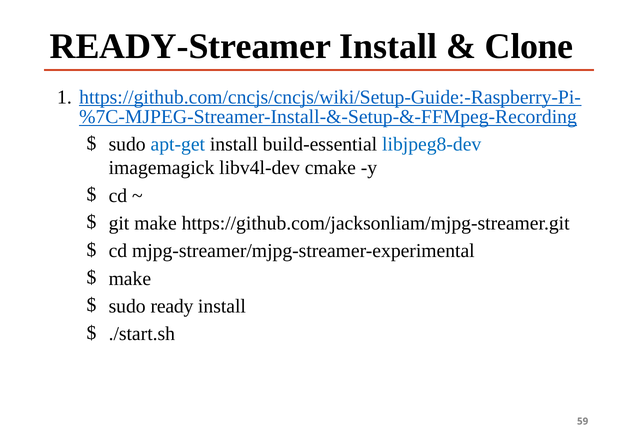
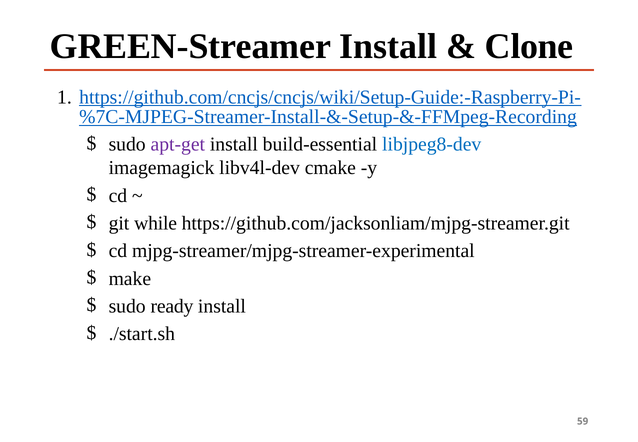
READY-Streamer: READY-Streamer -> GREEN-Streamer
apt-get colour: blue -> purple
git make: make -> while
